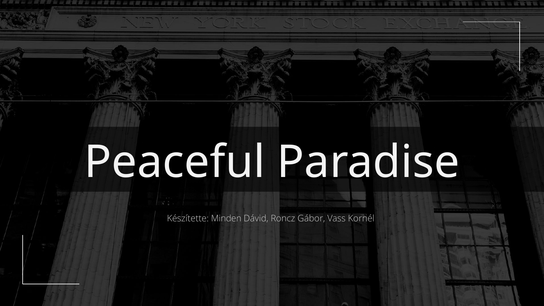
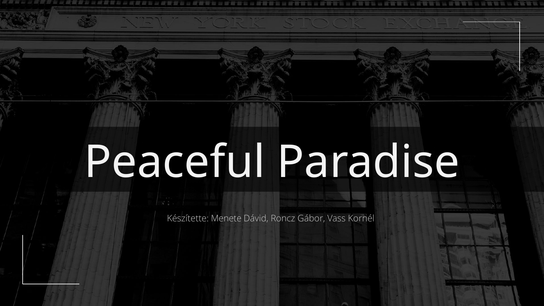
Minden: Minden -> Menete
